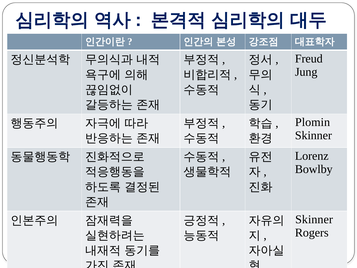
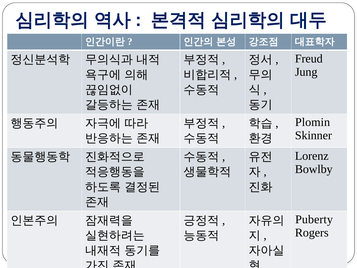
Skinner at (314, 219): Skinner -> Puberty
